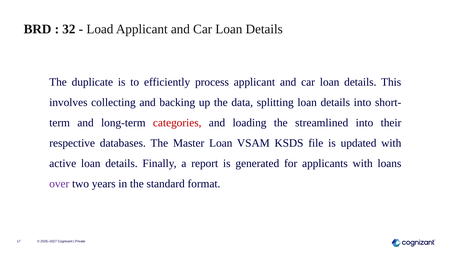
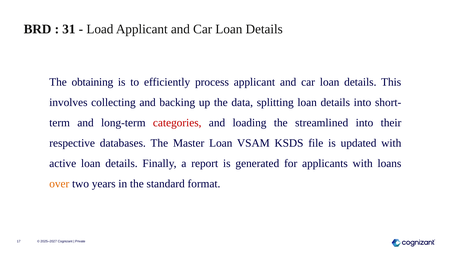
32: 32 -> 31
duplicate: duplicate -> obtaining
over colour: purple -> orange
